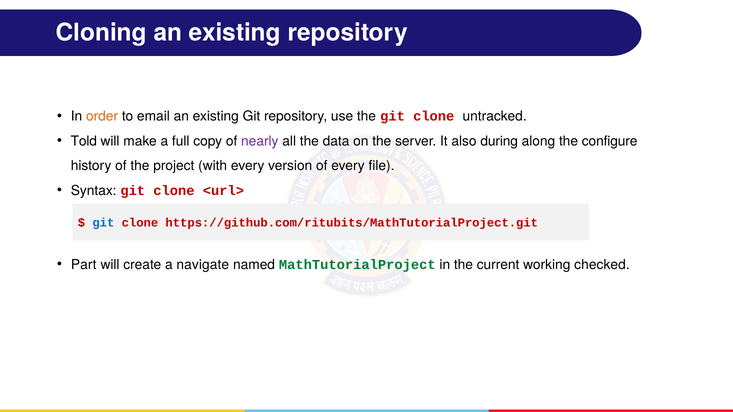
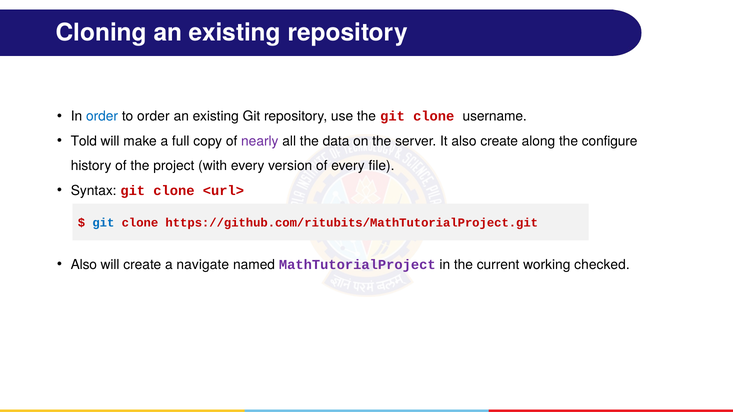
order at (102, 116) colour: orange -> blue
to email: email -> order
untracked: untracked -> username
also during: during -> create
Part at (84, 265): Part -> Also
MathTutorialProject colour: green -> purple
